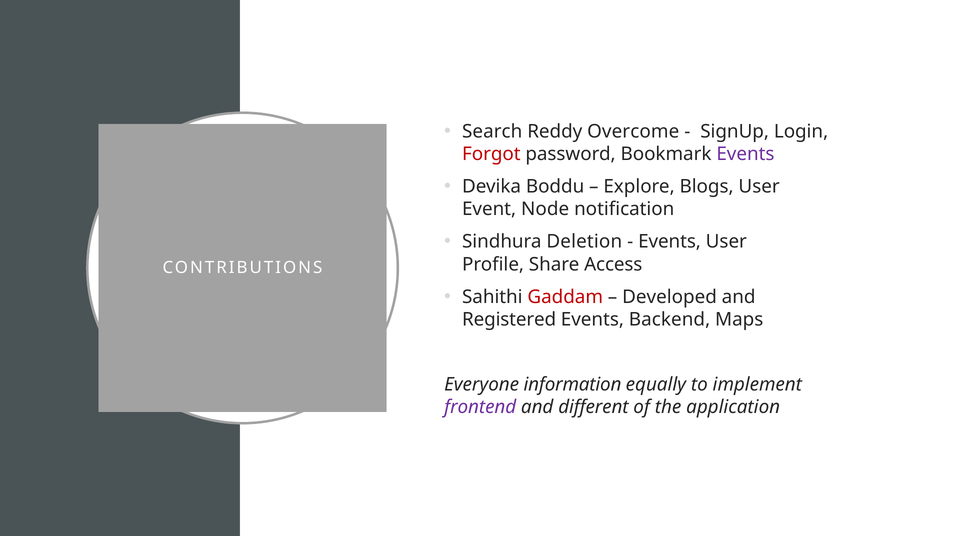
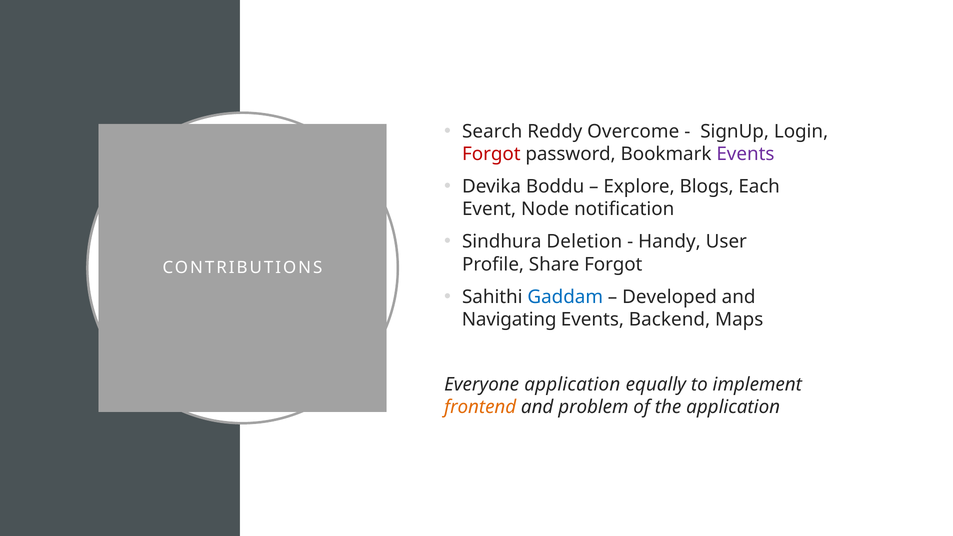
Blogs User: User -> Each
Events at (670, 242): Events -> Handy
Share Access: Access -> Forgot
Gaddam colour: red -> blue
Registered: Registered -> Navigating
Everyone information: information -> application
frontend colour: purple -> orange
different: different -> problem
